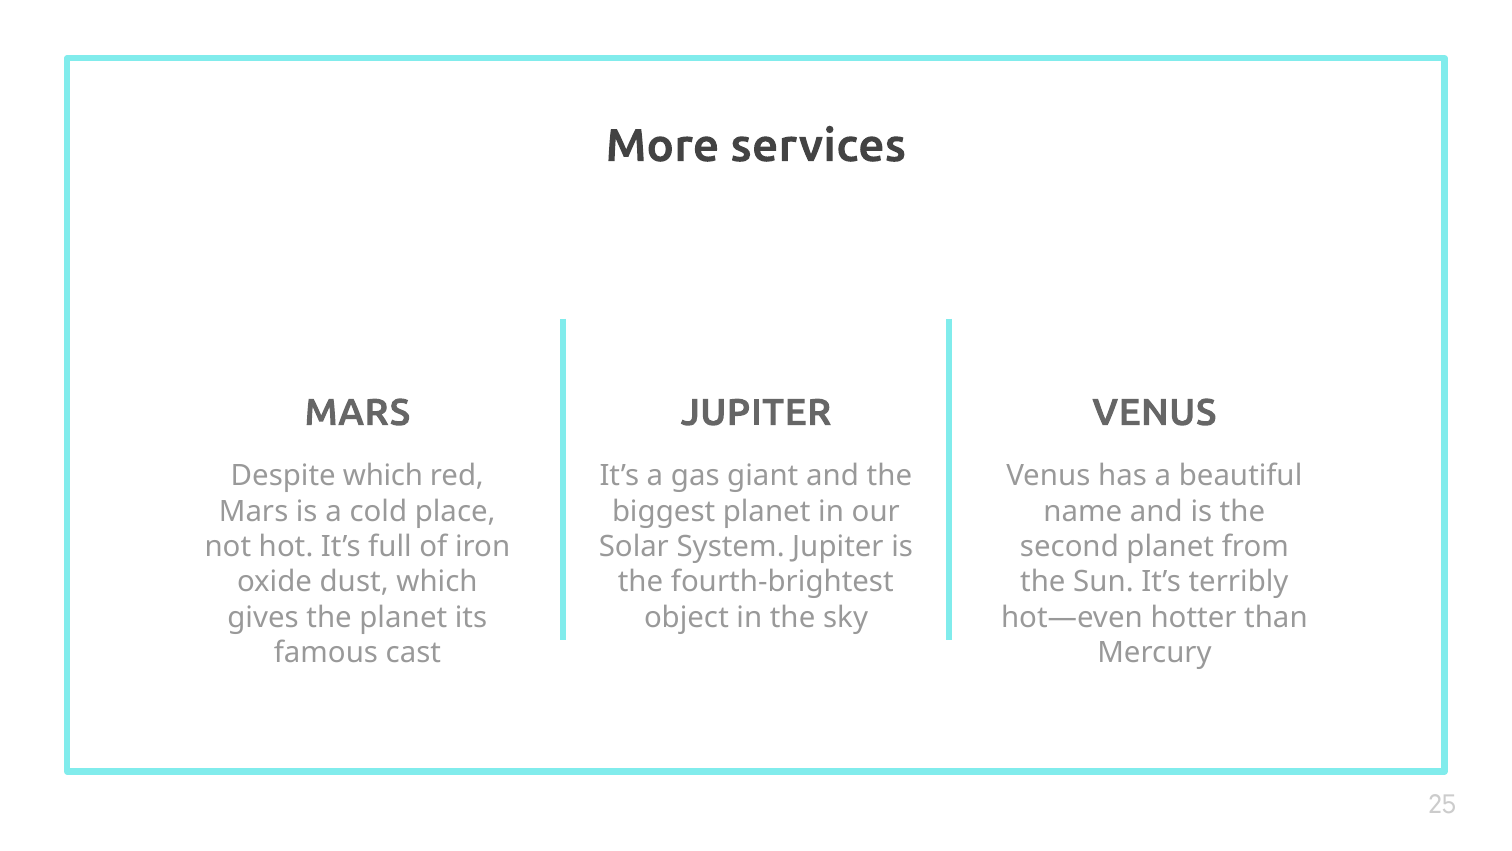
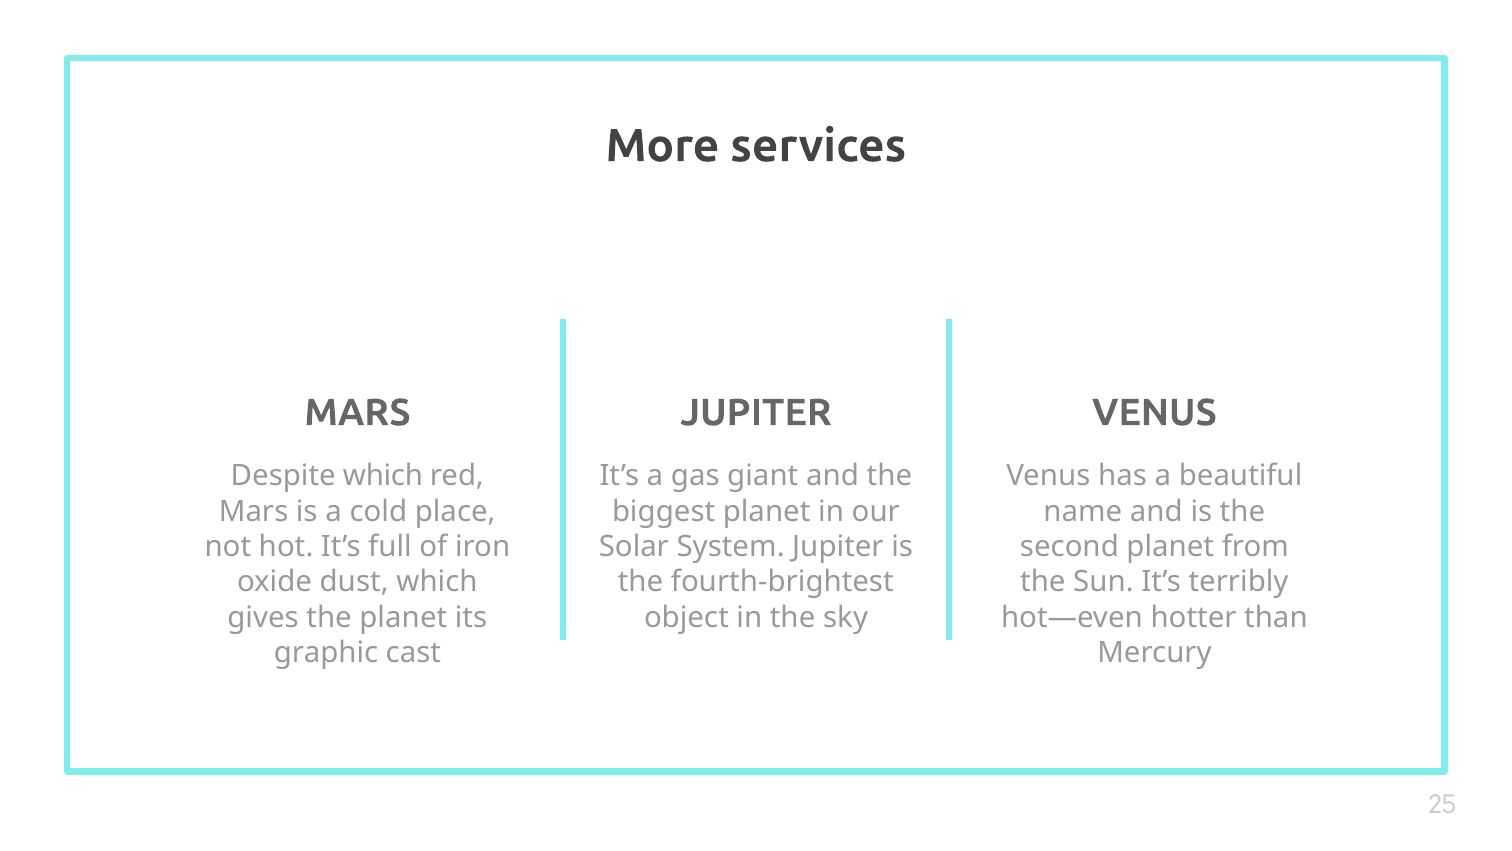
famous: famous -> graphic
